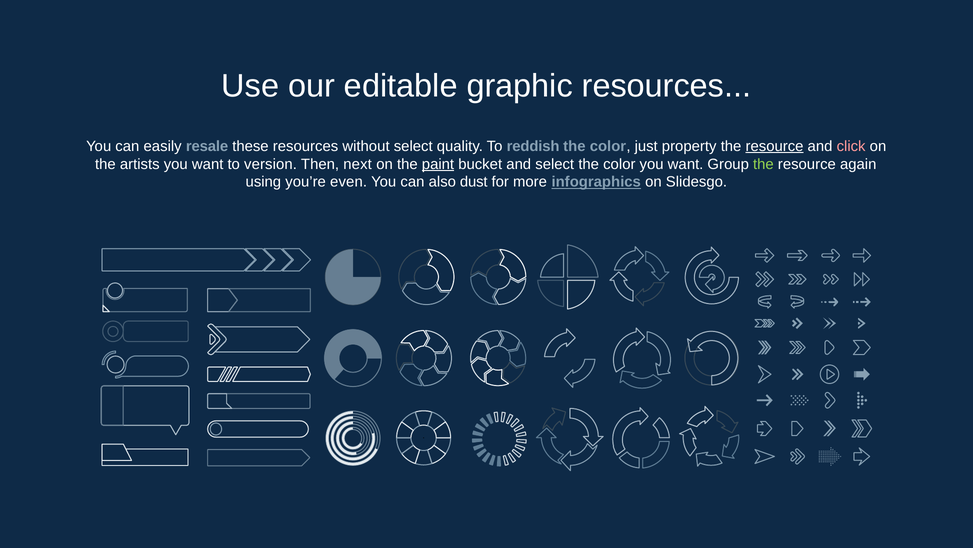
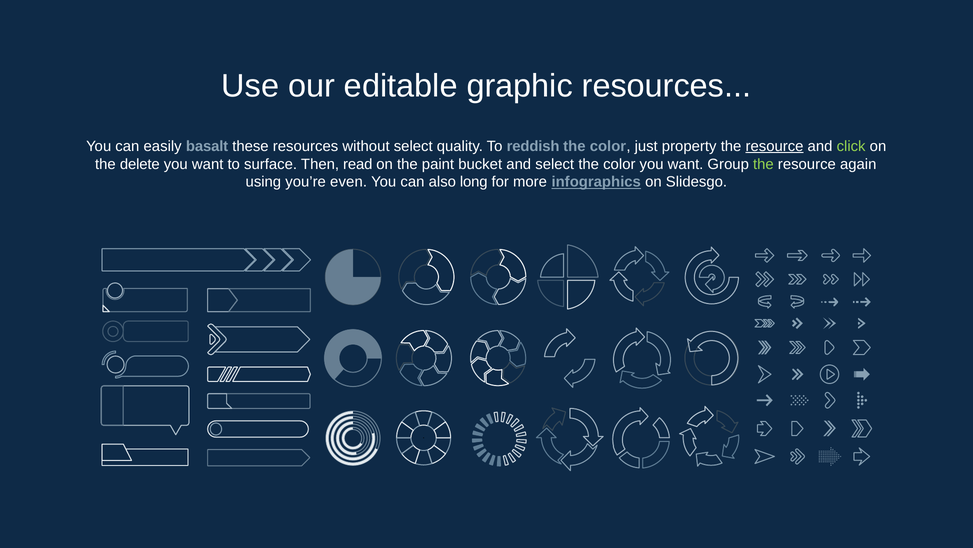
resale: resale -> basalt
click colour: pink -> light green
artists: artists -> delete
version: version -> surface
next: next -> read
paint underline: present -> none
dust: dust -> long
